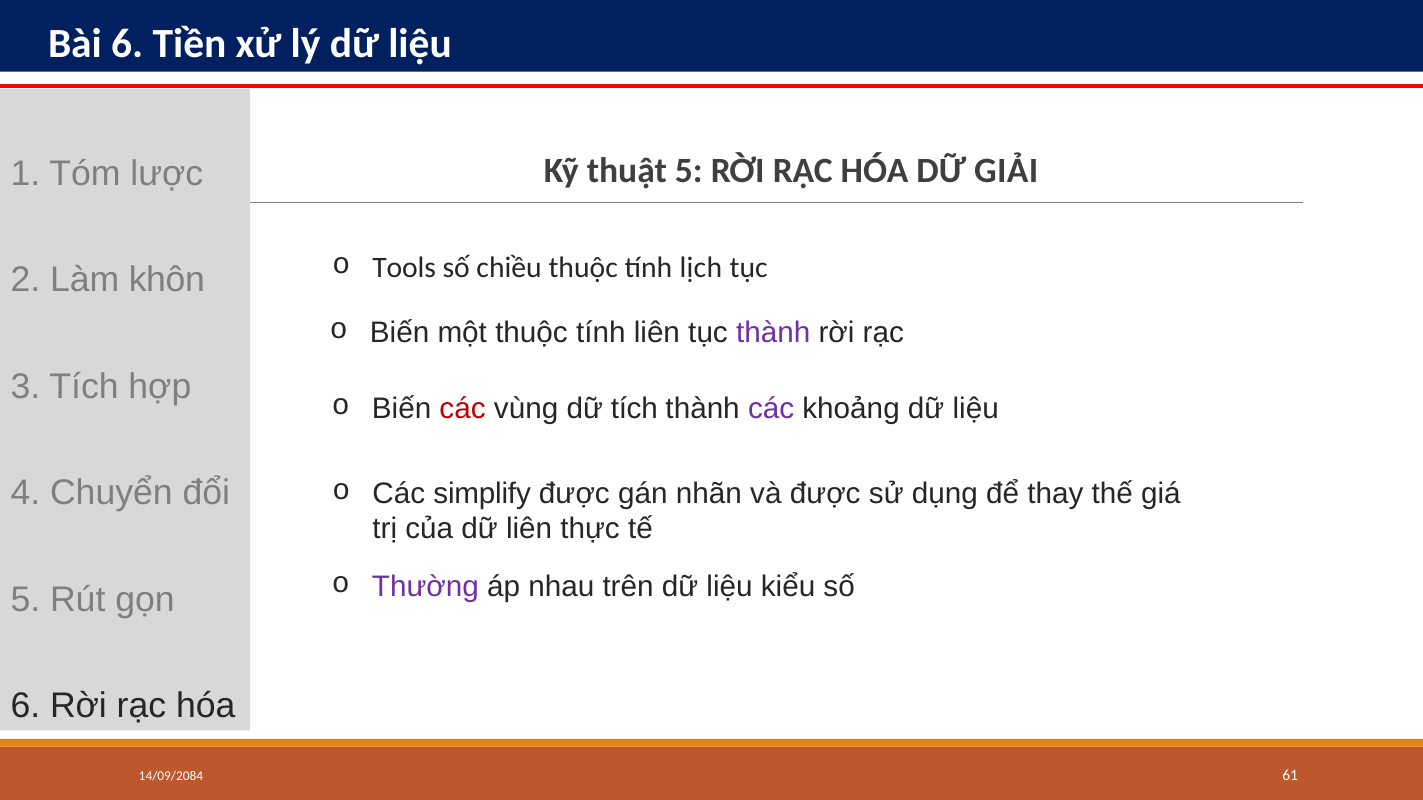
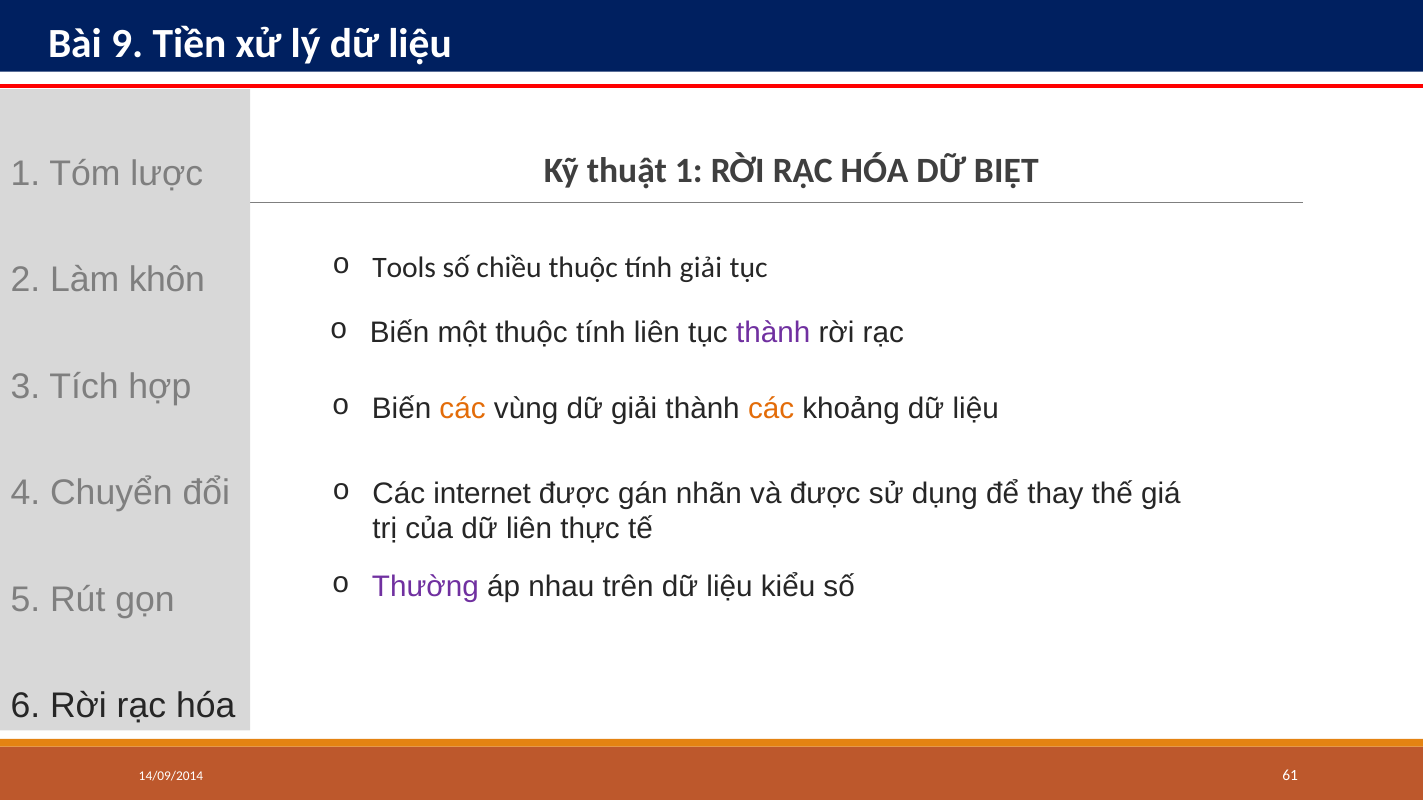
Bài 6: 6 -> 9
thuật 5: 5 -> 1
GIẢI: GIẢI -> BIỆT
tính lịch: lịch -> giải
các at (463, 409) colour: red -> orange
dữ tích: tích -> giải
các at (771, 409) colour: purple -> orange
simplify: simplify -> internet
14/09/2084: 14/09/2084 -> 14/09/2014
